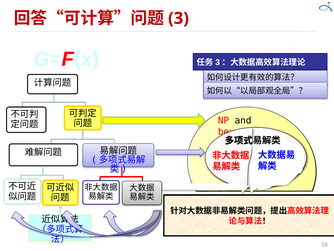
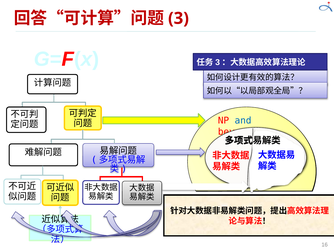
and colour: black -> blue
